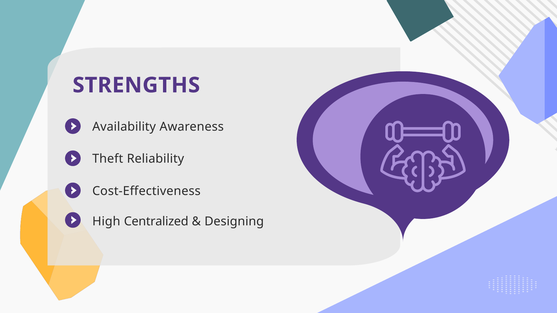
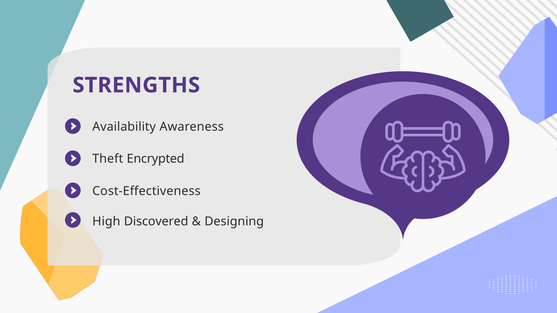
Reliability: Reliability -> Encrypted
Centralized: Centralized -> Discovered
